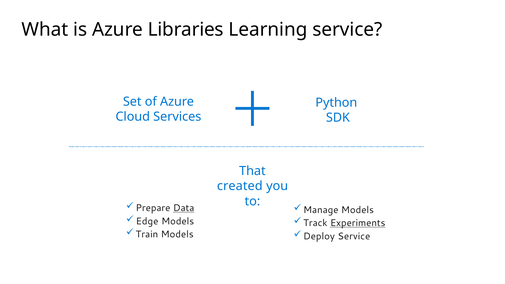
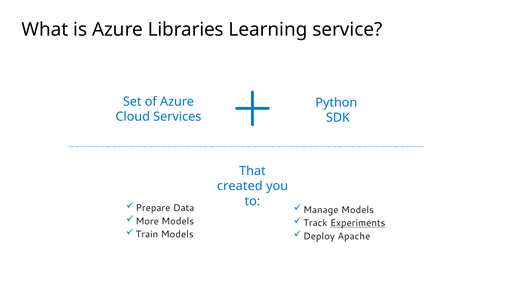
Data underline: present -> none
Edge: Edge -> More
Deploy Service: Service -> Apache
